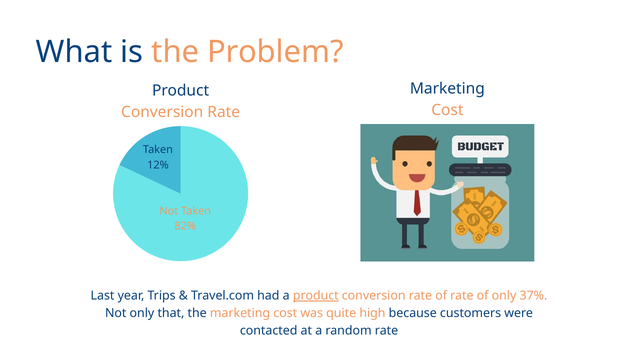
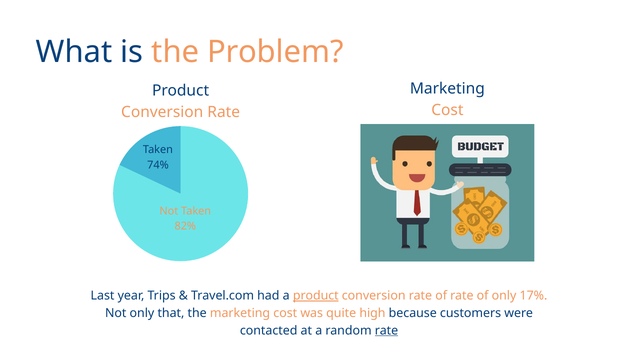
12%: 12% -> 74%
37%: 37% -> 17%
rate at (386, 330) underline: none -> present
